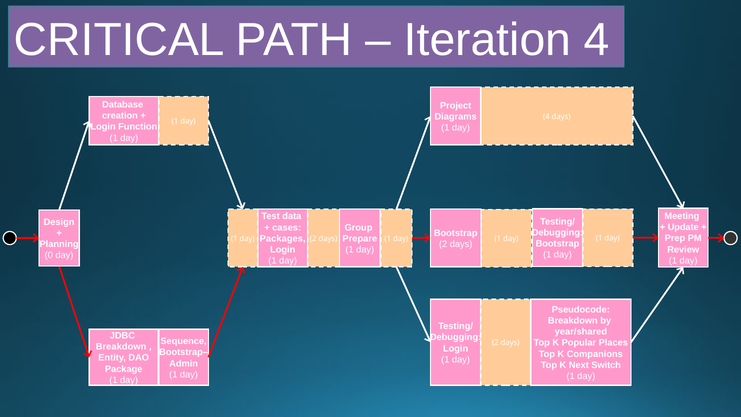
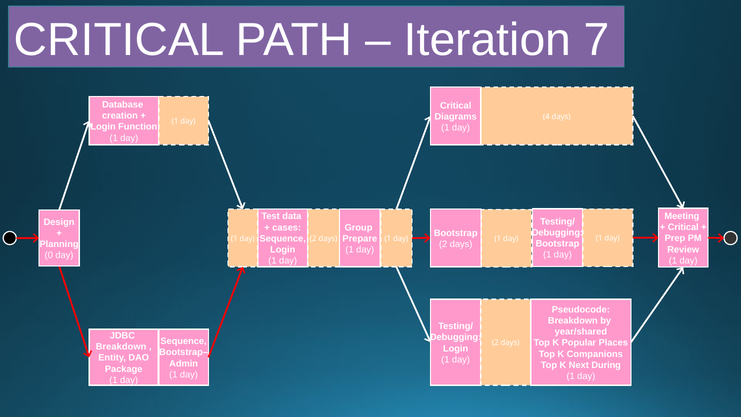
Iteration 4: 4 -> 7
Project at (456, 105): Project -> Critical
Update at (683, 227): Update -> Critical
Packages at (283, 238): Packages -> Sequence
Switch: Switch -> During
